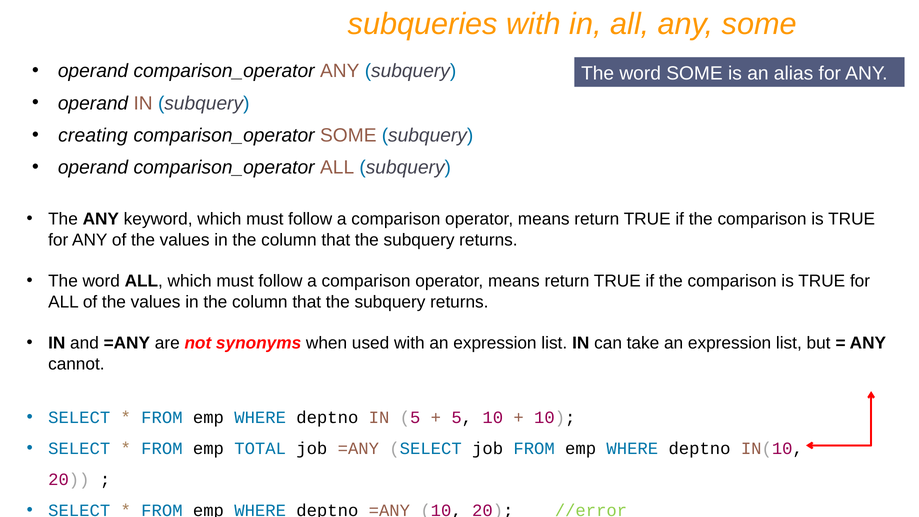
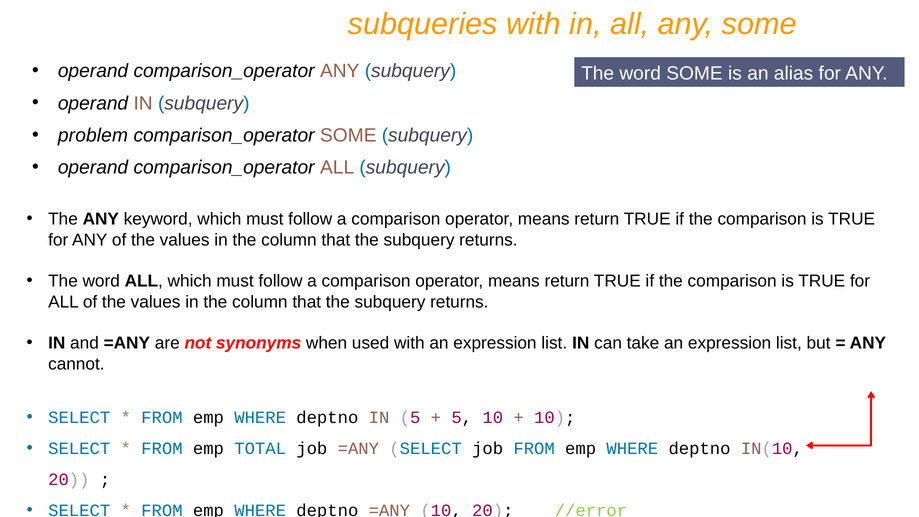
creating: creating -> problem
